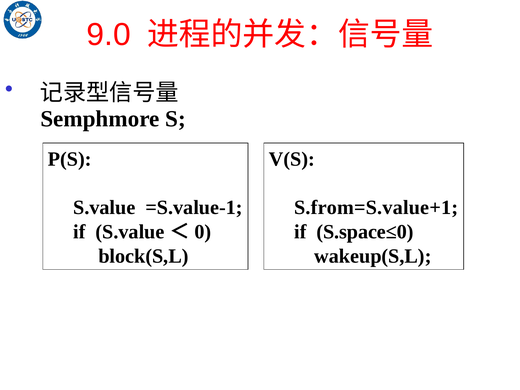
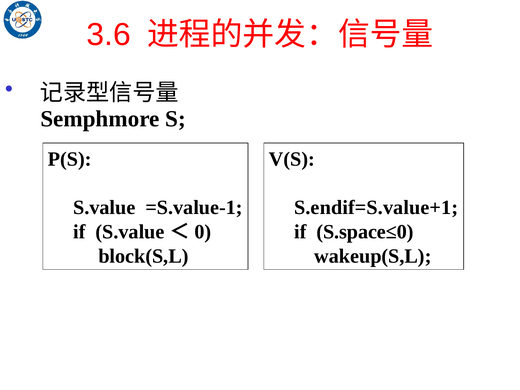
9.0: 9.0 -> 3.6
S.from=S.value+1: S.from=S.value+1 -> S.endif=S.value+1
